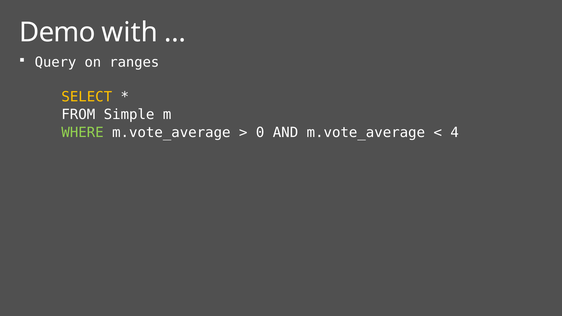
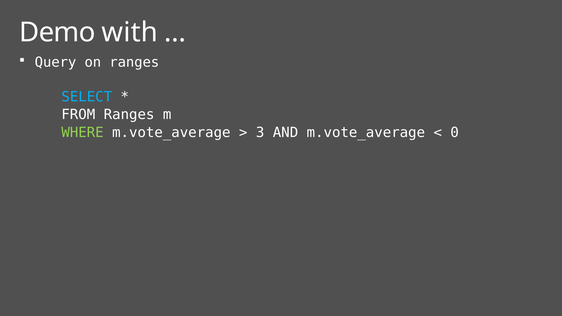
SELECT colour: yellow -> light blue
FROM Simple: Simple -> Ranges
0: 0 -> 3
4: 4 -> 0
